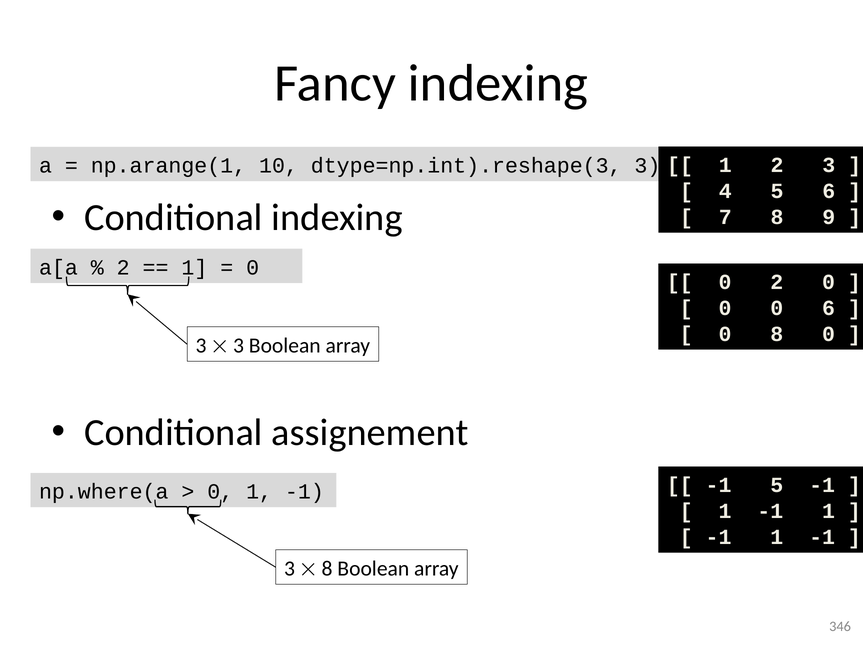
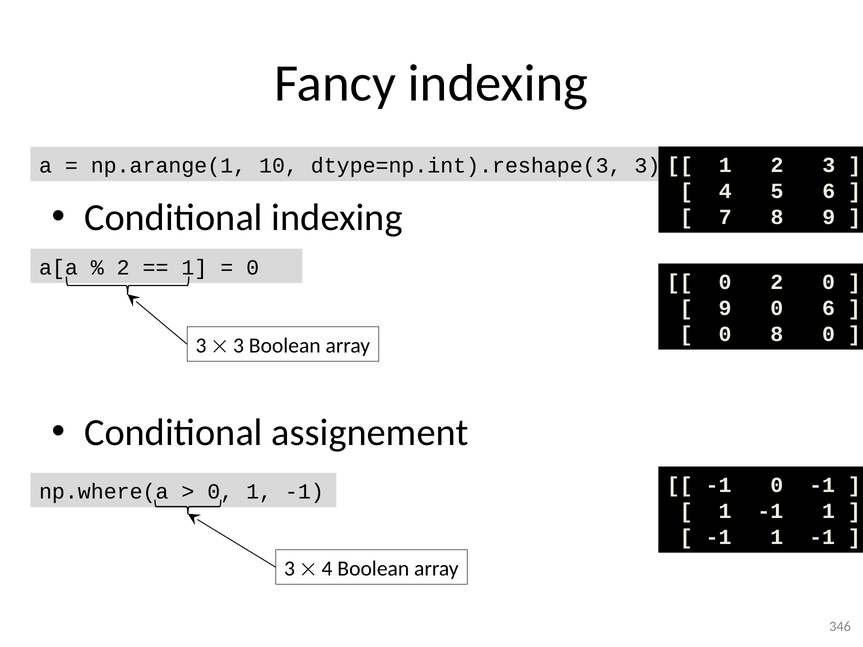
0 at (725, 308): 0 -> 9
-1 5: 5 -> 0
8 at (327, 569): 8 -> 4
